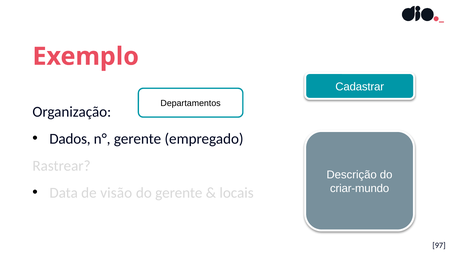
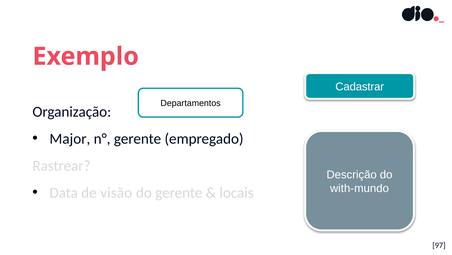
Dados: Dados -> Major
criar-mundo: criar-mundo -> with-mundo
